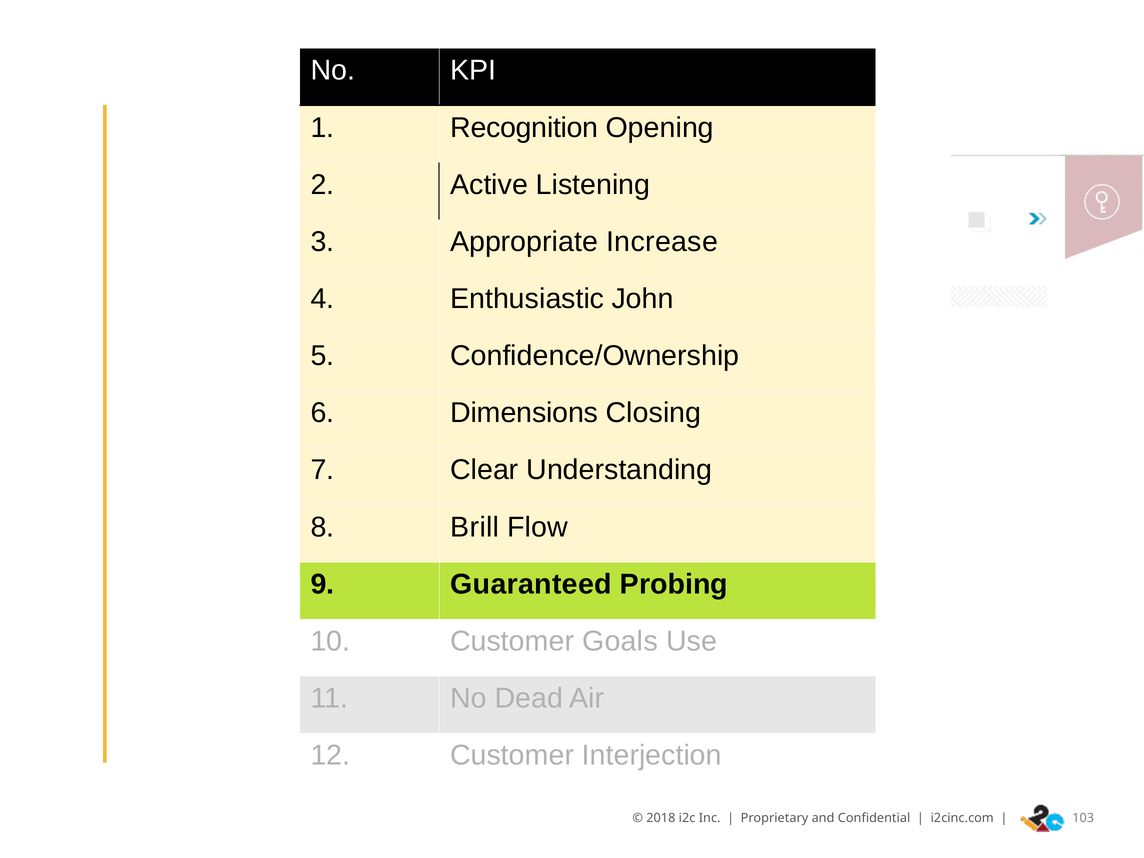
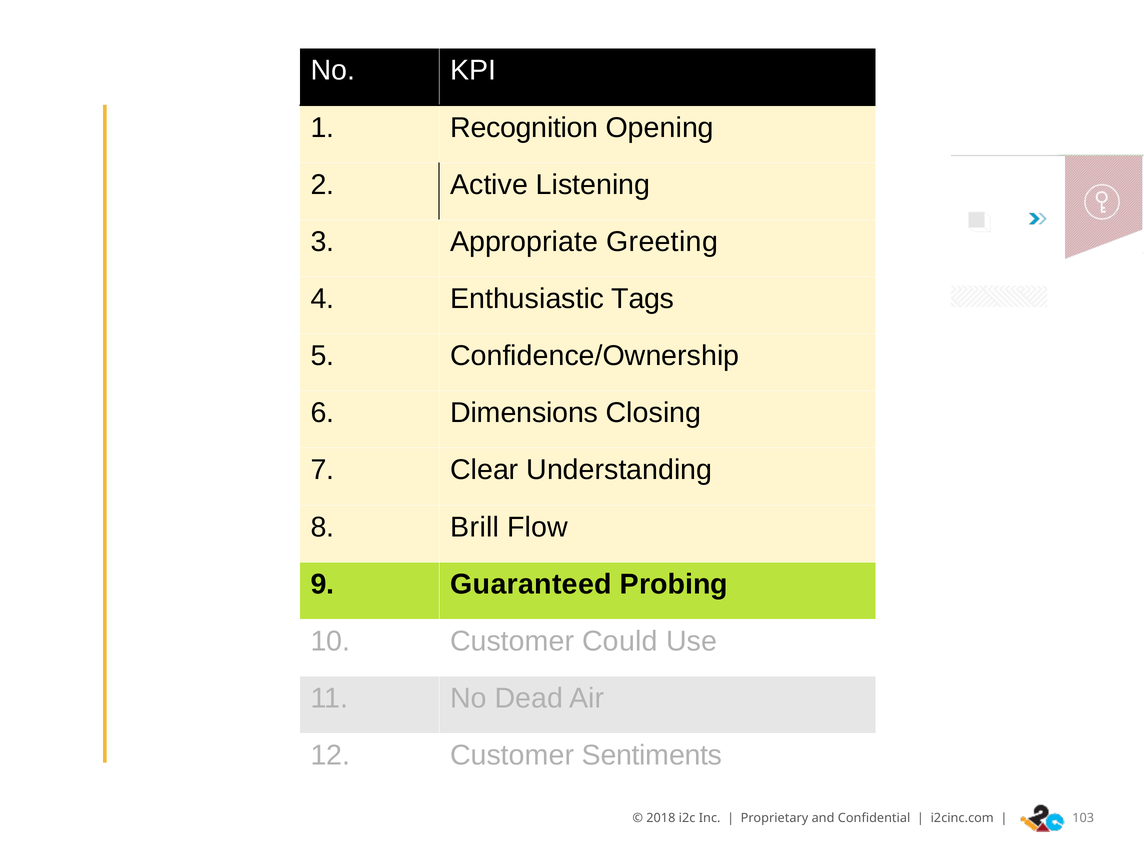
Increase: Increase -> Greeting
John: John -> Tags
Goals: Goals -> Could
Interjection: Interjection -> Sentiments
